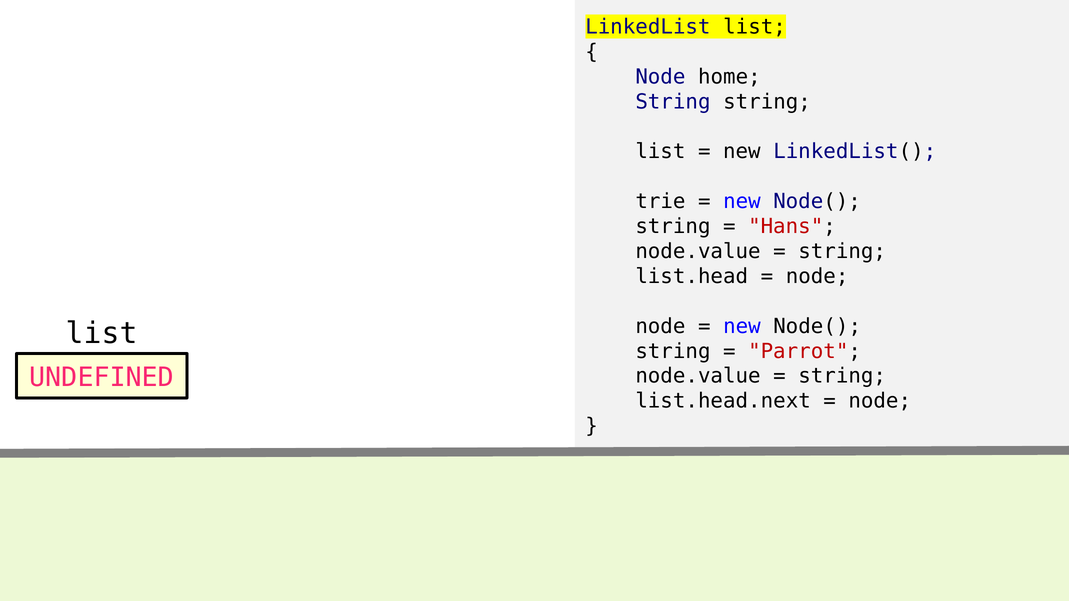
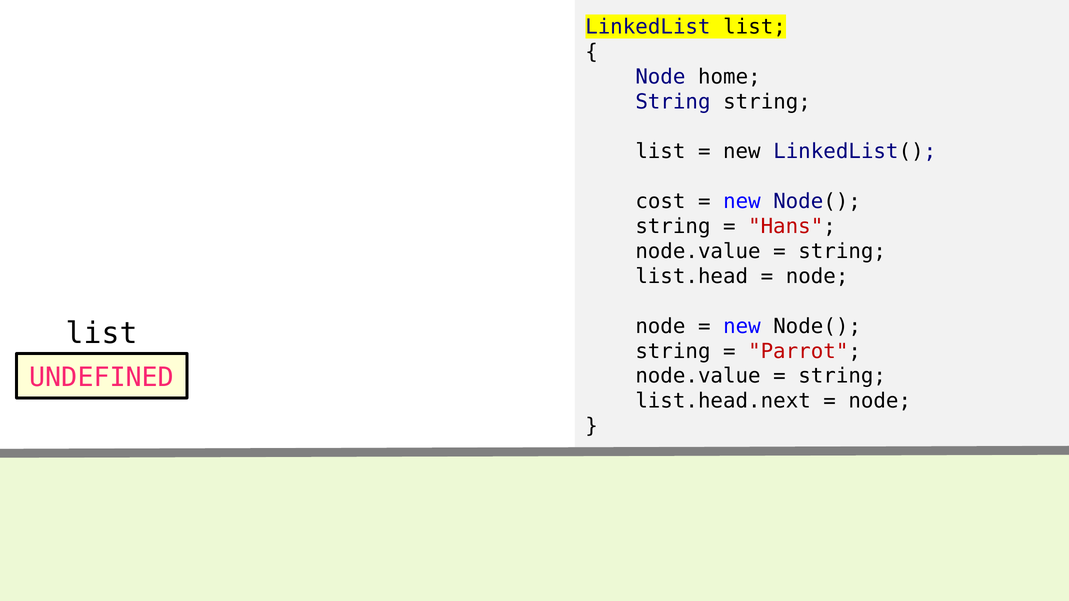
trie: trie -> cost
